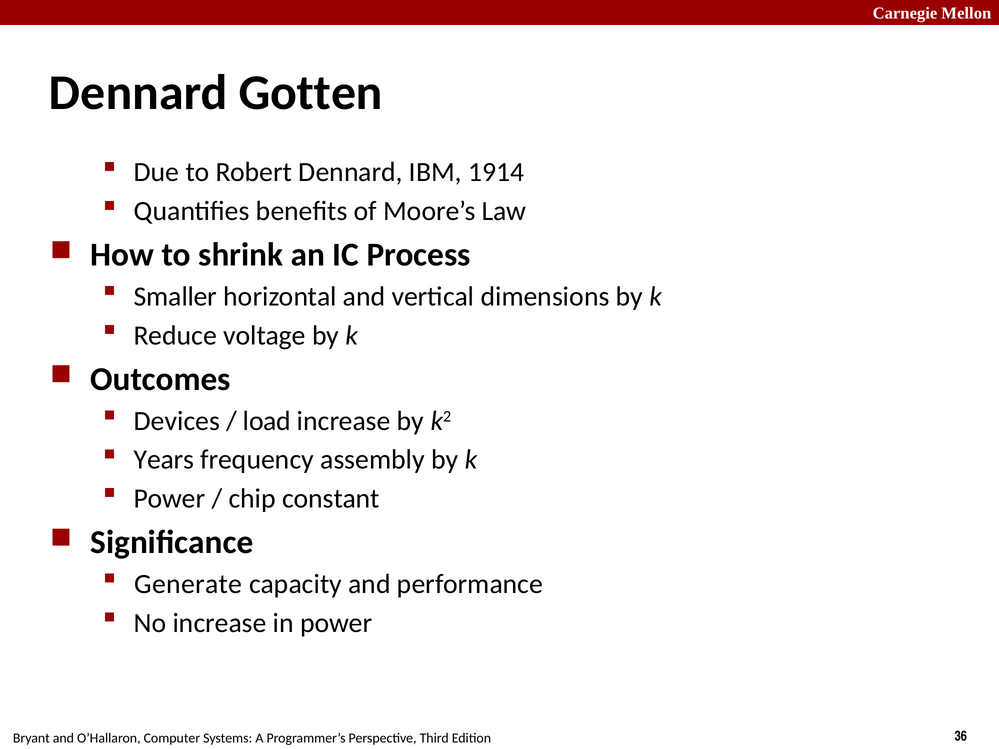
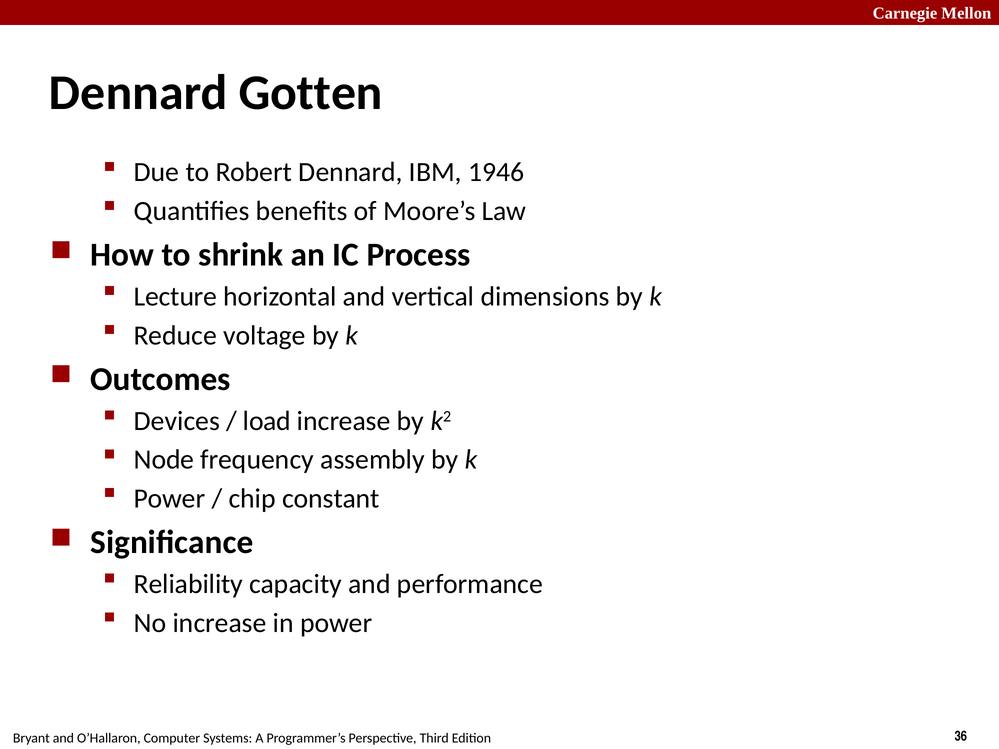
1914: 1914 -> 1946
Smaller: Smaller -> Lecture
Years: Years -> Node
Generate: Generate -> Reliability
